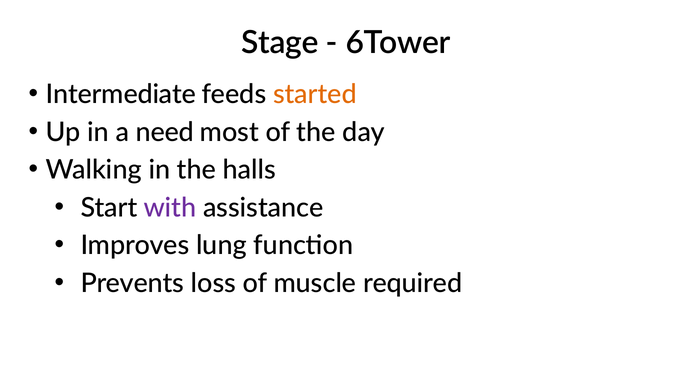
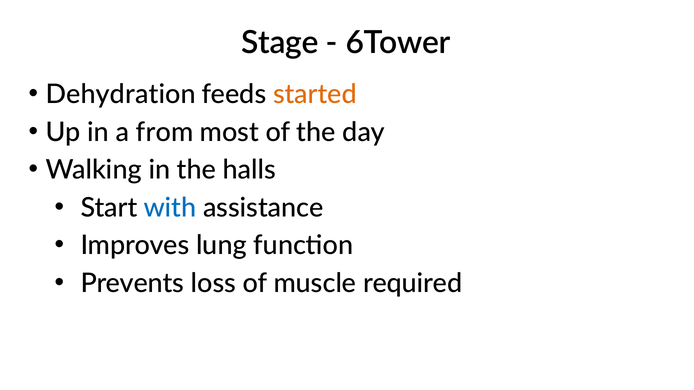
Intermediate: Intermediate -> Dehydration
need: need -> from
with colour: purple -> blue
